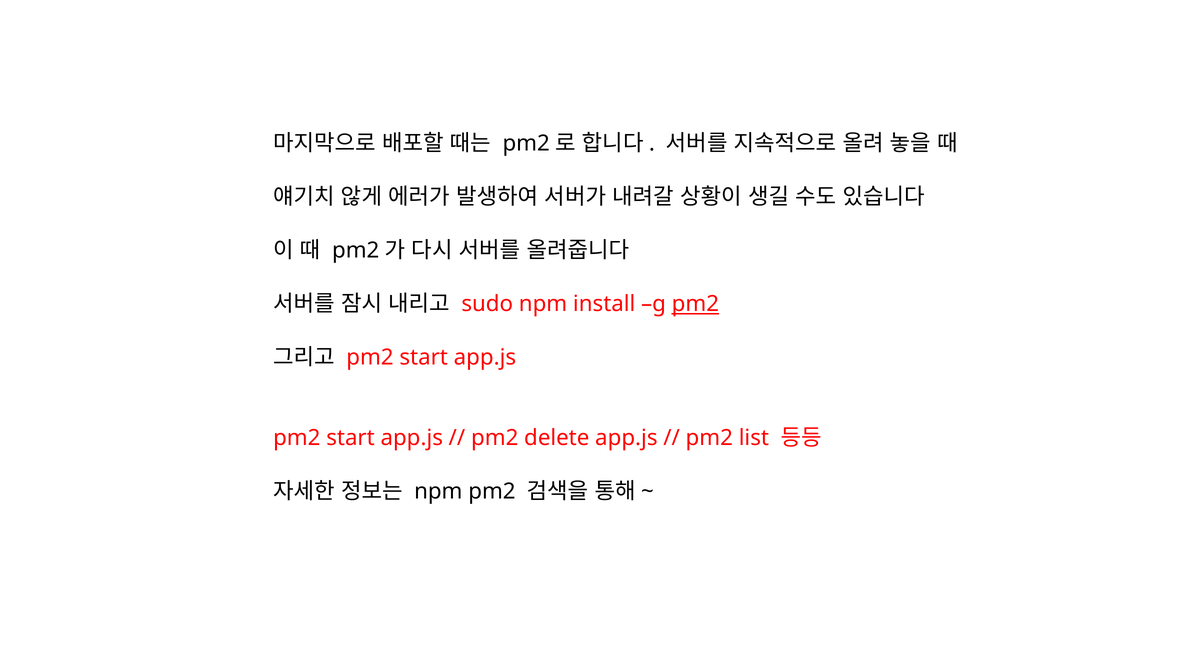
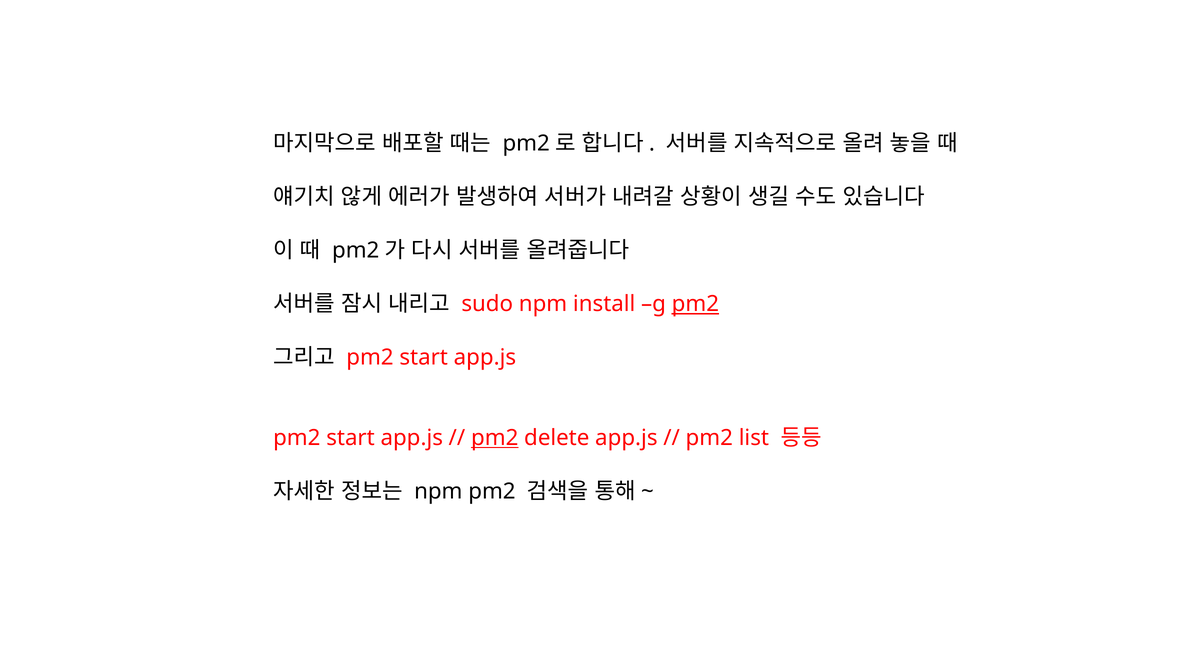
pm2 at (495, 438) underline: none -> present
